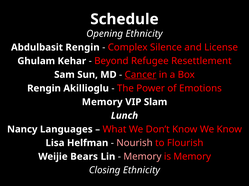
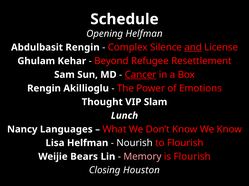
Opening Ethnicity: Ethnicity -> Helfman
and underline: none -> present
Memory at (102, 102): Memory -> Thought
Nourish colour: pink -> white
is Memory: Memory -> Flourish
Closing Ethnicity: Ethnicity -> Houston
